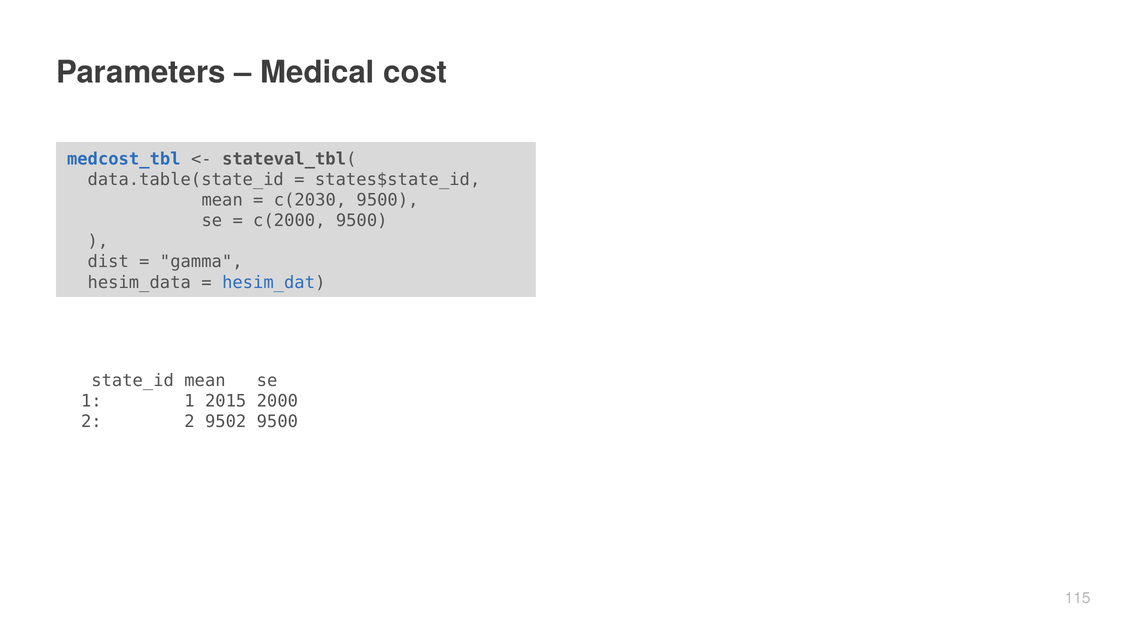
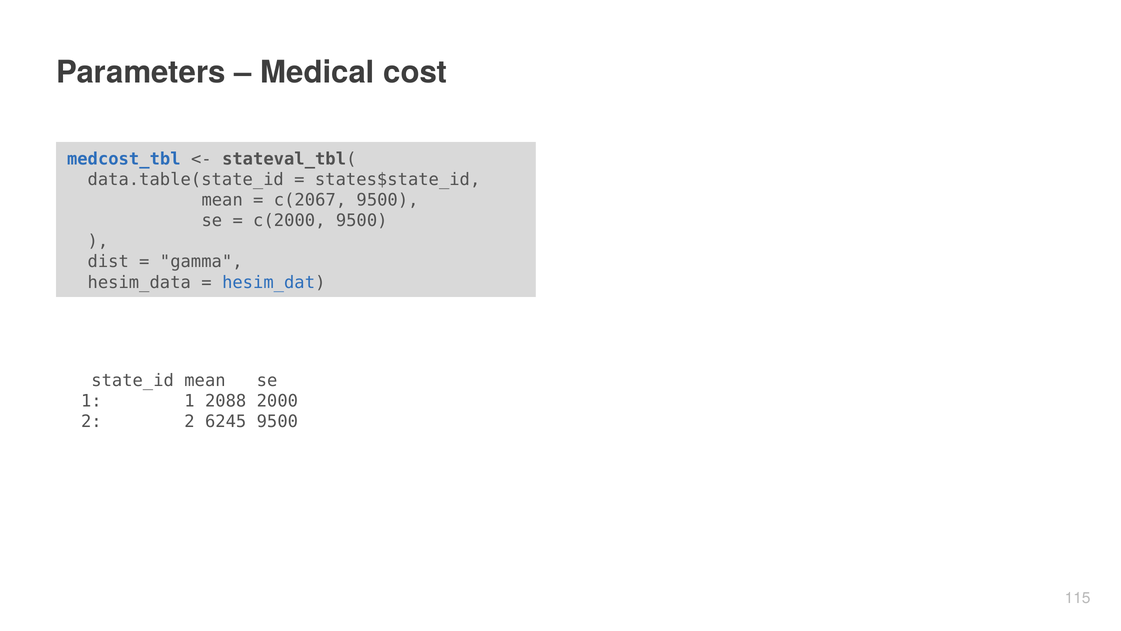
c(2030: c(2030 -> c(2067
2015: 2015 -> 2088
9502: 9502 -> 6245
